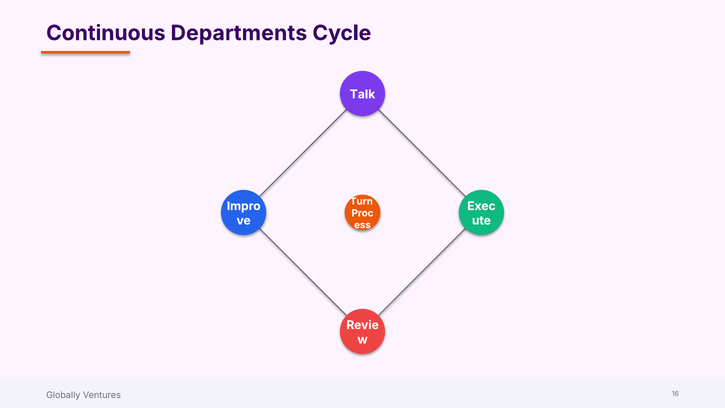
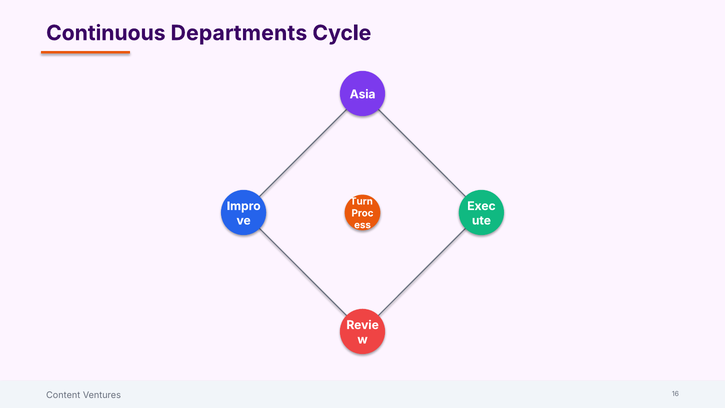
Talk: Talk -> Asia
Globally: Globally -> Content
